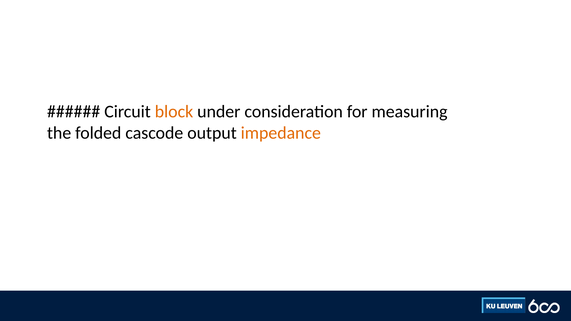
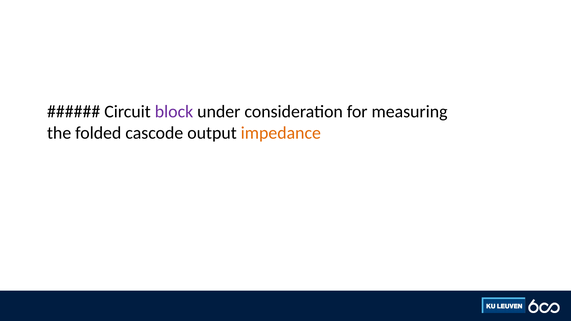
block colour: orange -> purple
